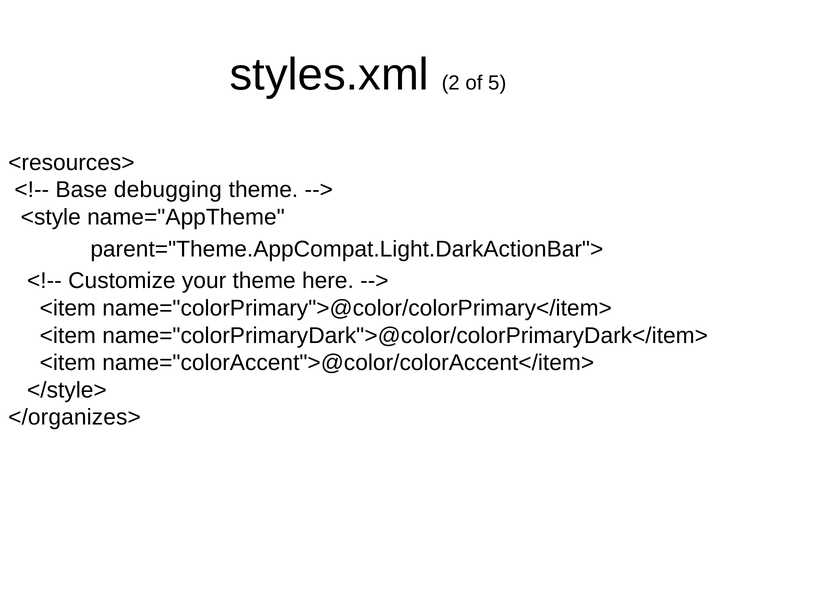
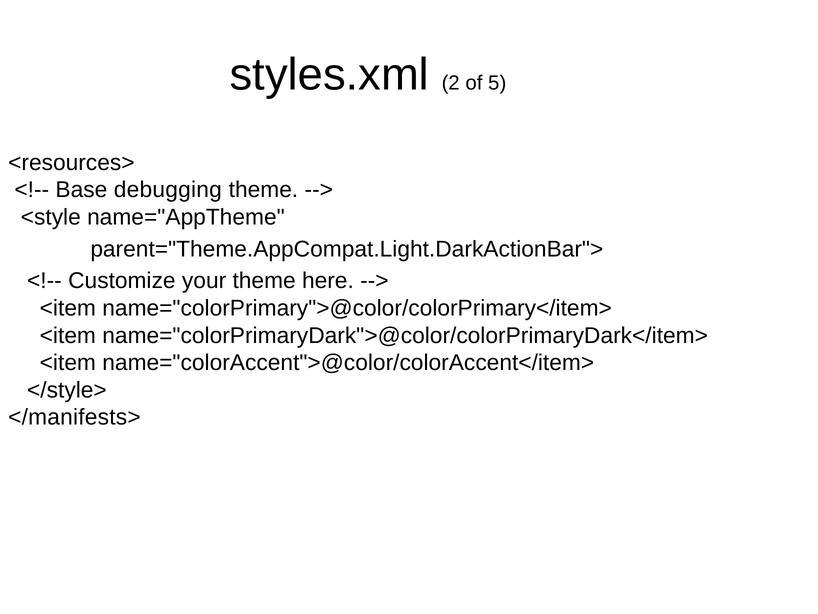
</organizes>: </organizes> -> </manifests>
